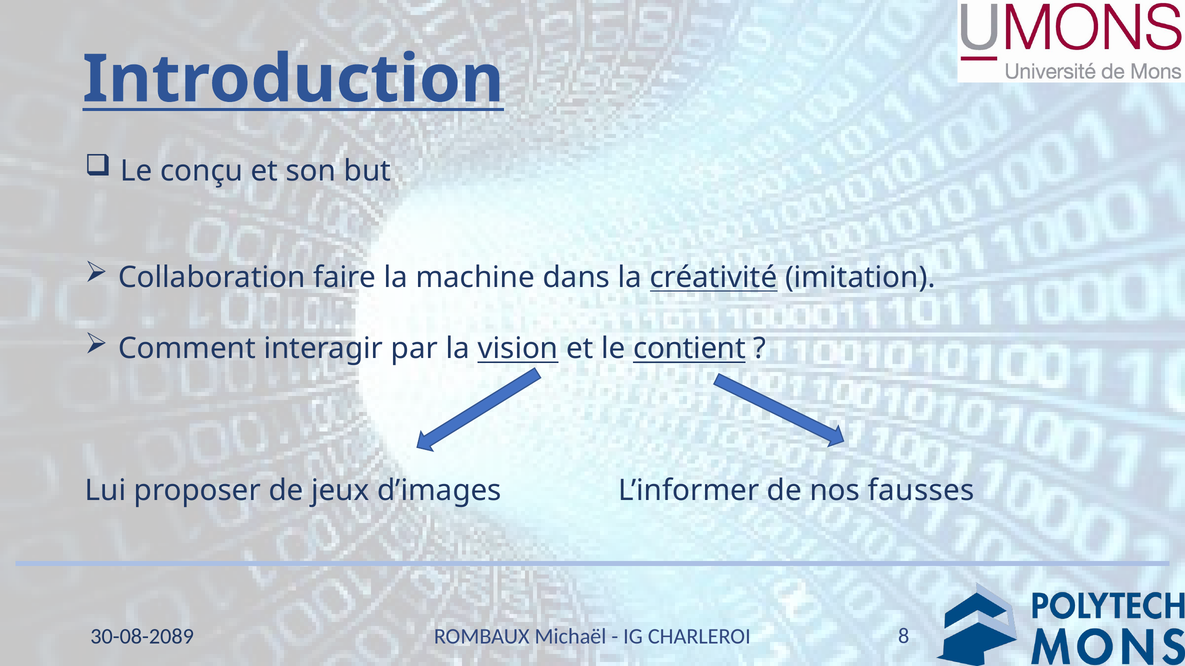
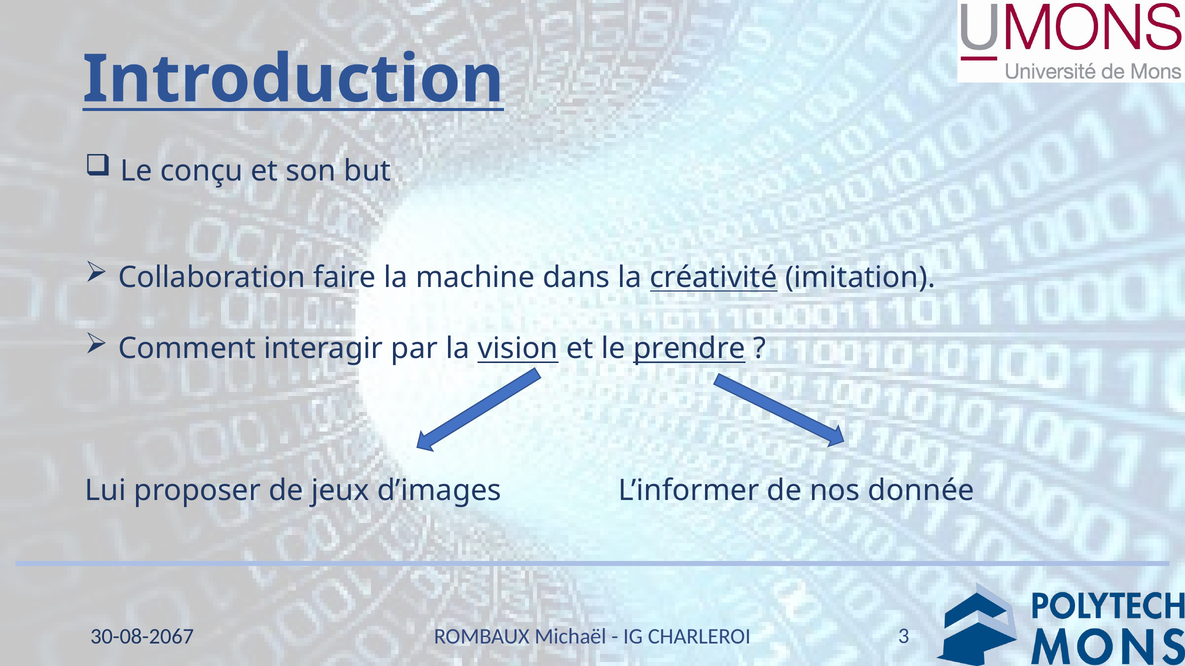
contient: contient -> prendre
fausses: fausses -> donnée
8: 8 -> 3
30-08-2089: 30-08-2089 -> 30-08-2067
